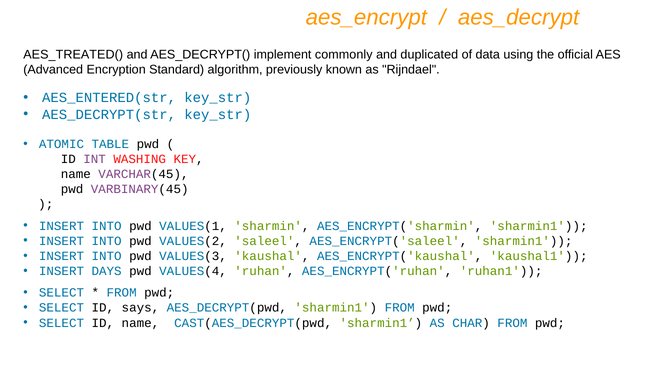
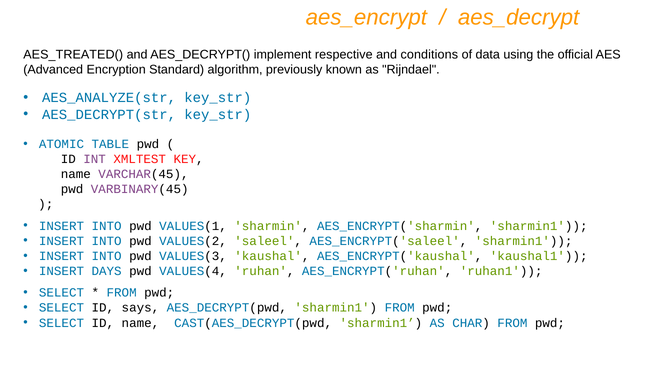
commonly: commonly -> respective
duplicated: duplicated -> conditions
AES_ENTERED(str: AES_ENTERED(str -> AES_ANALYZE(str
WASHING: WASHING -> XMLTEST
